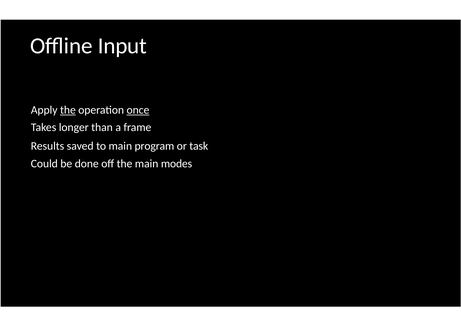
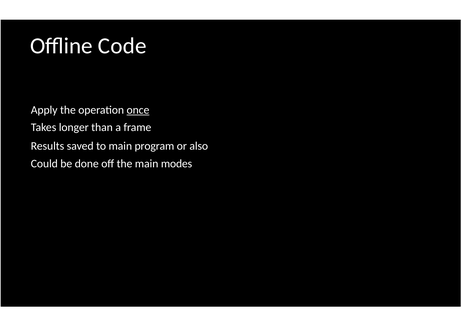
Input: Input -> Code
the at (68, 110) underline: present -> none
task: task -> also
